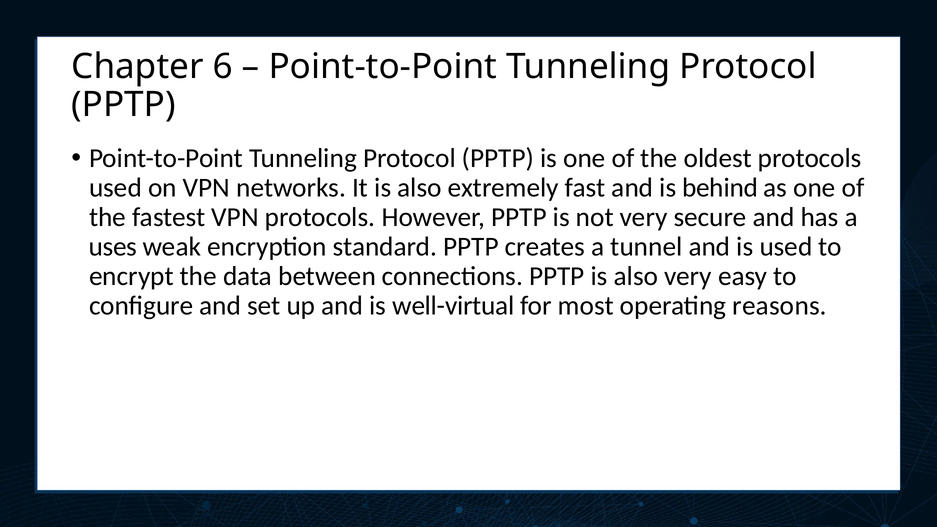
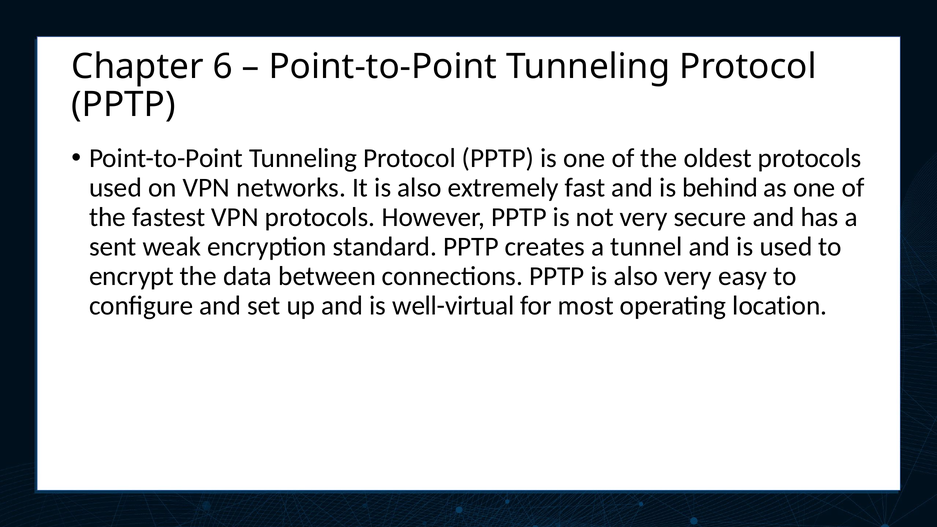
uses: uses -> sent
reasons: reasons -> location
